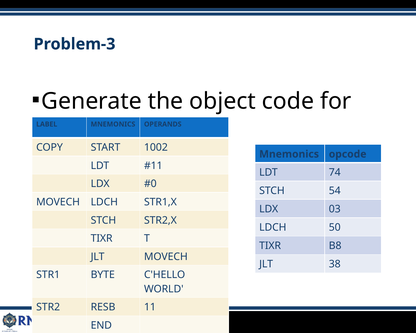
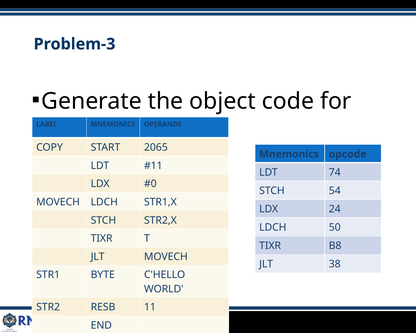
1002: 1002 -> 2065
03: 03 -> 24
